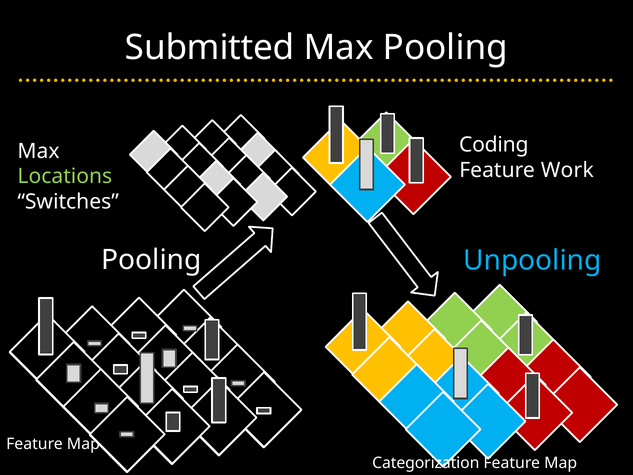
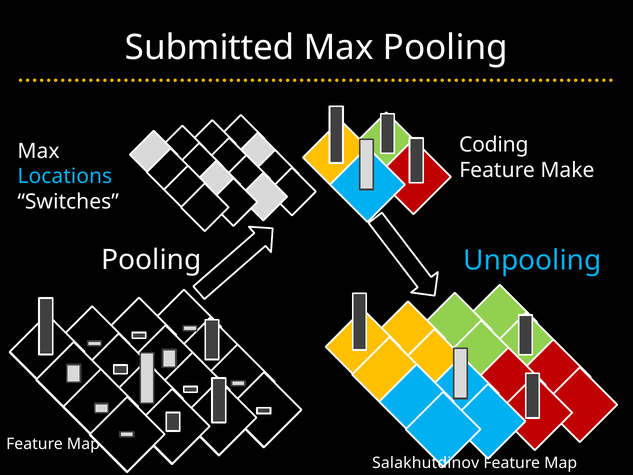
Work: Work -> Make
Locations colour: light green -> light blue
Categorization: Categorization -> Salakhutdinov
